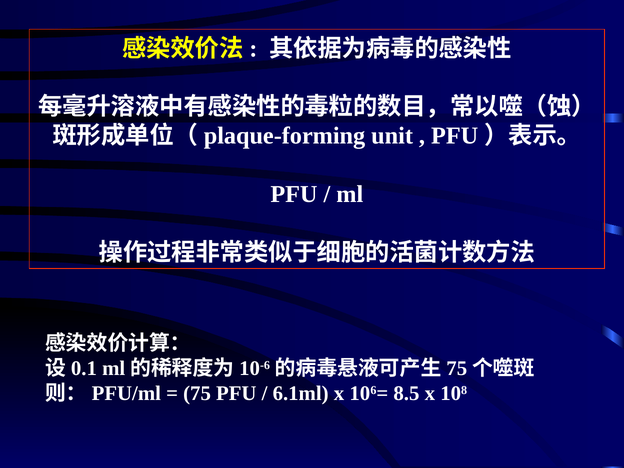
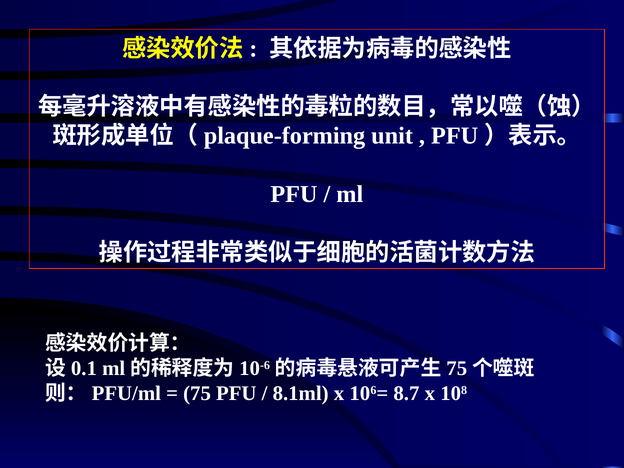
6.1ml: 6.1ml -> 8.1ml
8.5: 8.5 -> 8.7
